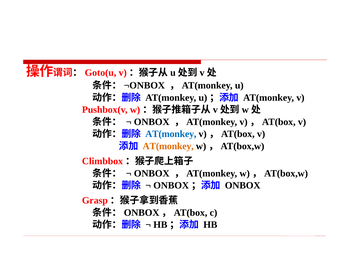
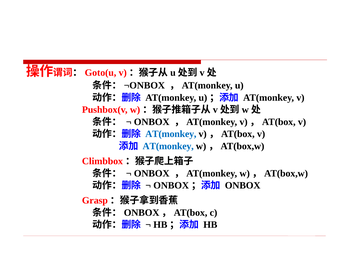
AT(monkey at (168, 146) colour: orange -> blue
